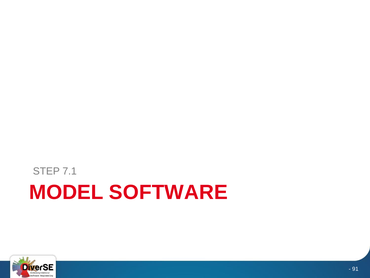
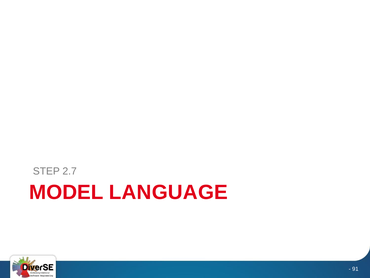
7.1: 7.1 -> 2.7
SOFTWARE: SOFTWARE -> LANGUAGE
